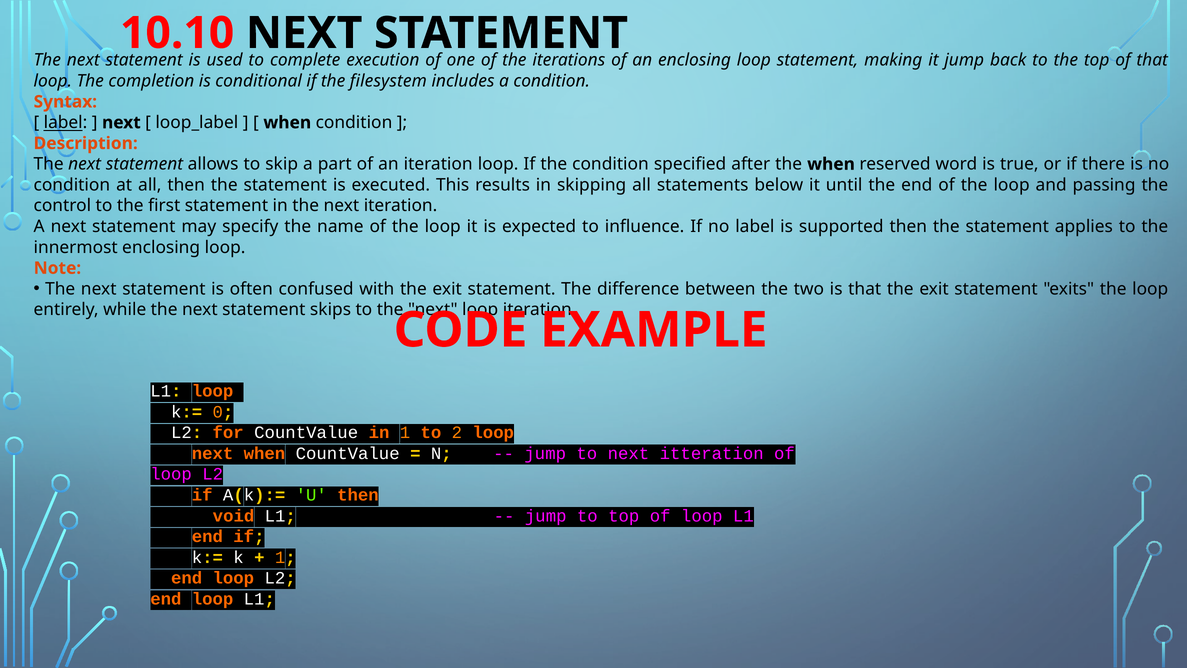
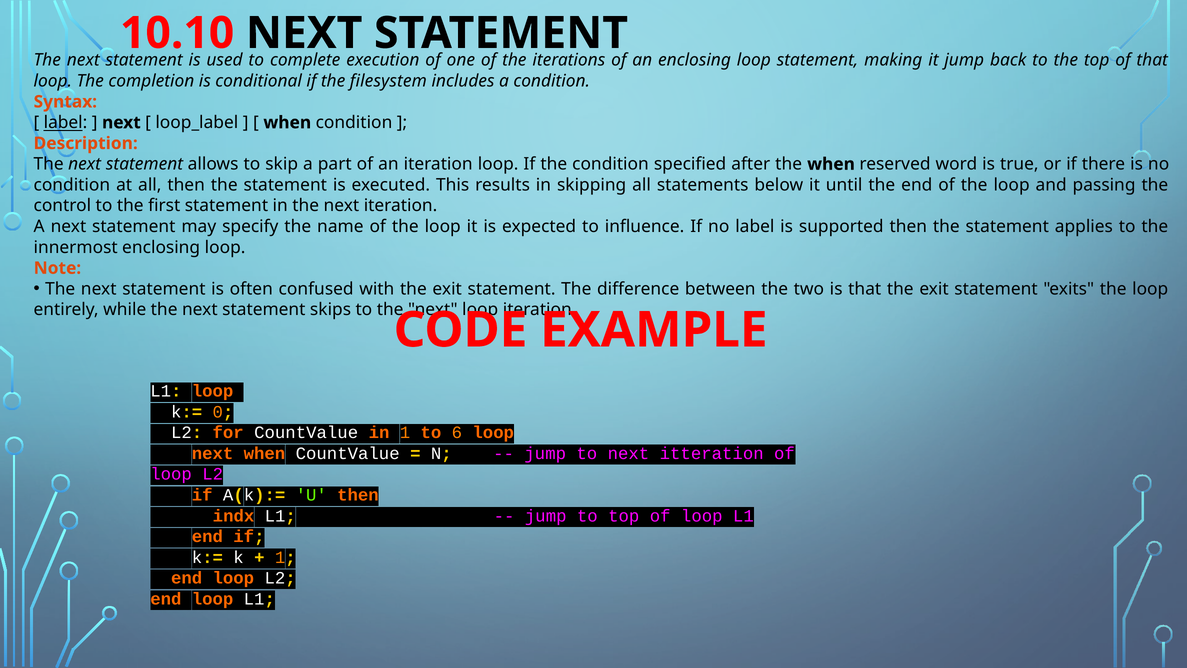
2: 2 -> 6
void: void -> indx
